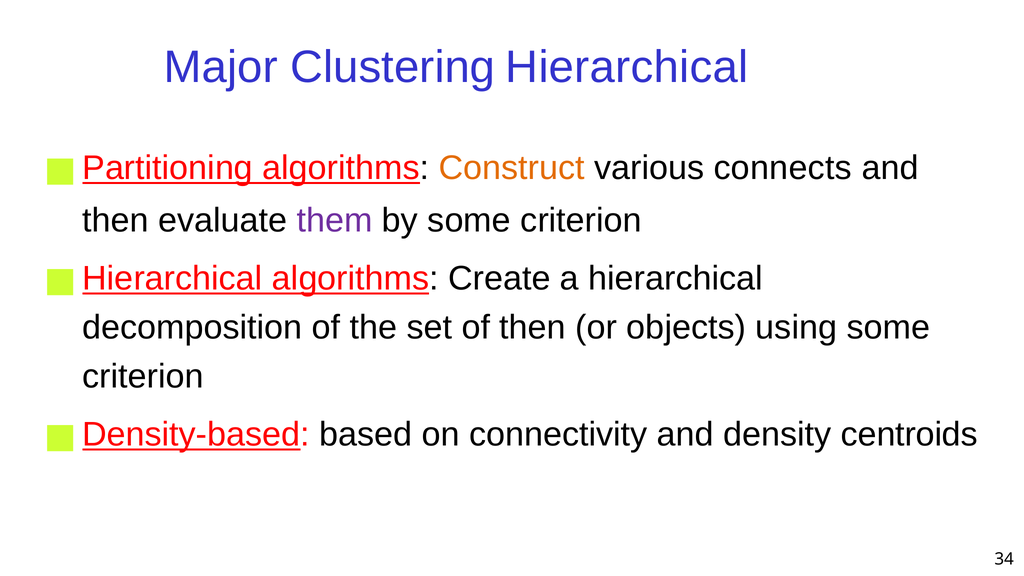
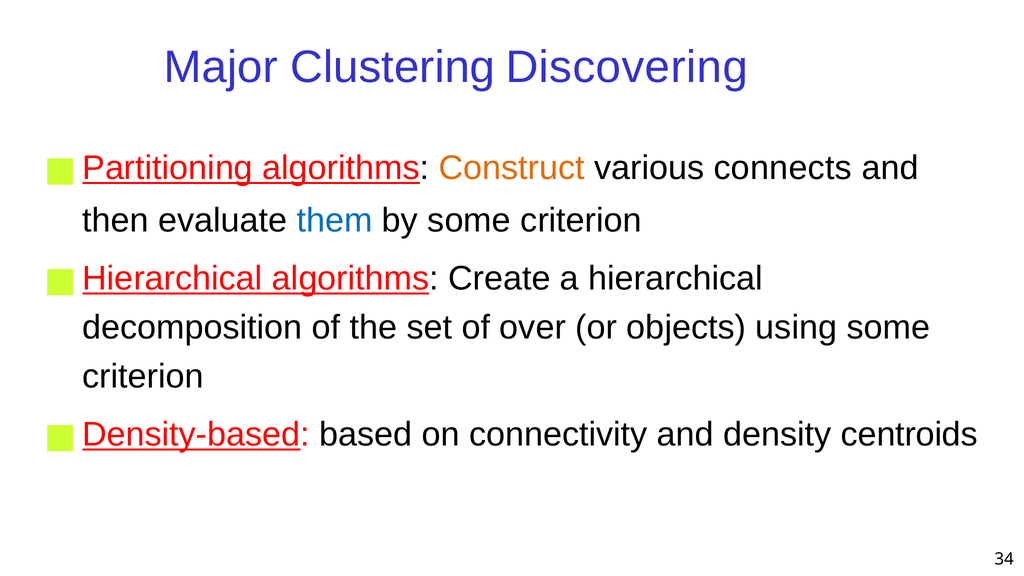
Clustering Hierarchical: Hierarchical -> Discovering
them colour: purple -> blue
of then: then -> over
